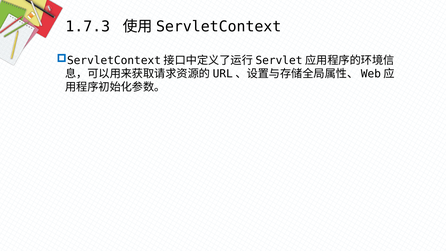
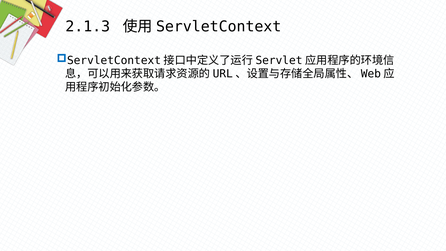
1.7.3: 1.7.3 -> 2.1.3
